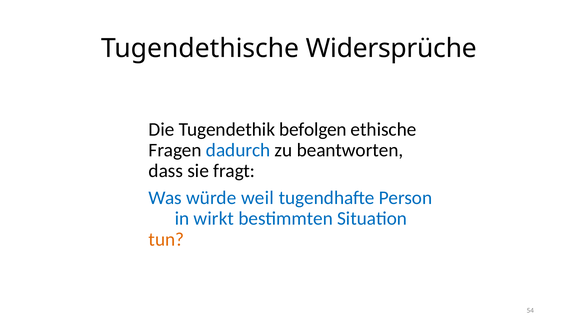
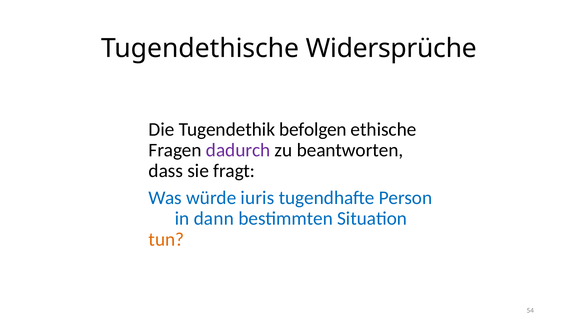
dadurch colour: blue -> purple
weil: weil -> iuris
wirkt: wirkt -> dann
